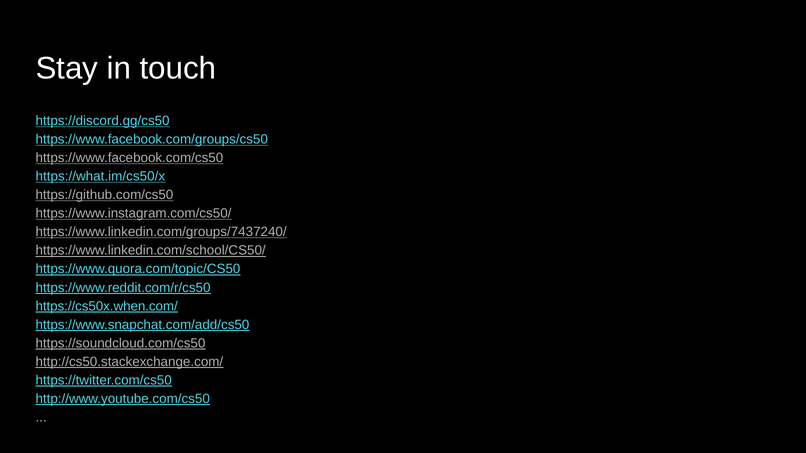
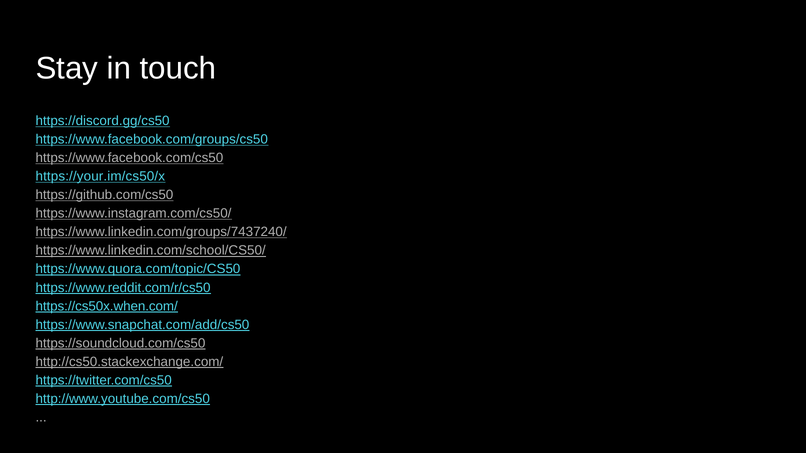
https://what.im/cs50/x: https://what.im/cs50/x -> https://your.im/cs50/x
